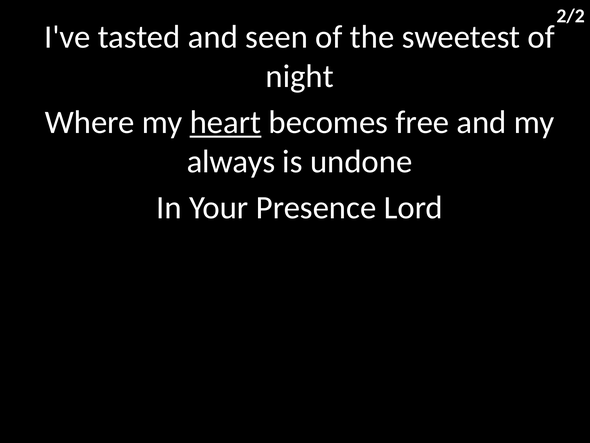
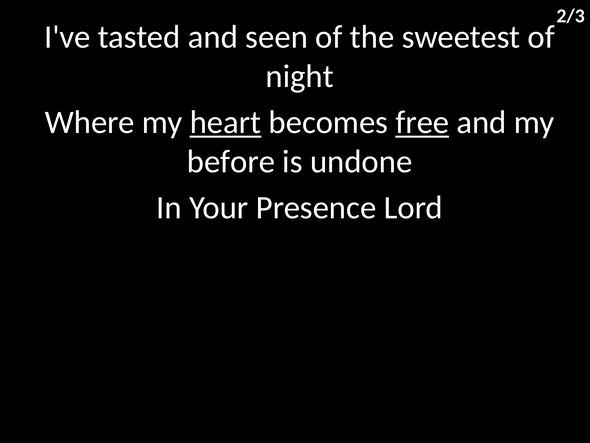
2/2: 2/2 -> 2/3
free underline: none -> present
always: always -> before
